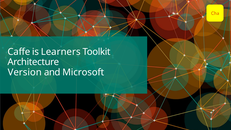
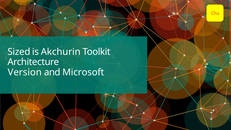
Caffe: Caffe -> Sized
Learners: Learners -> Akchurin
